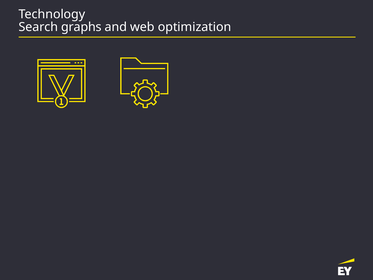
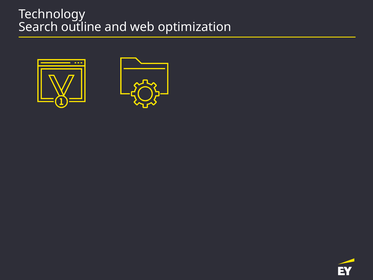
graphs: graphs -> outline
